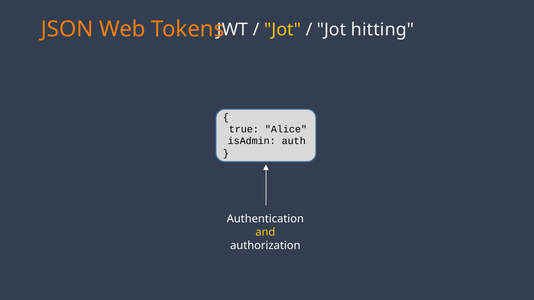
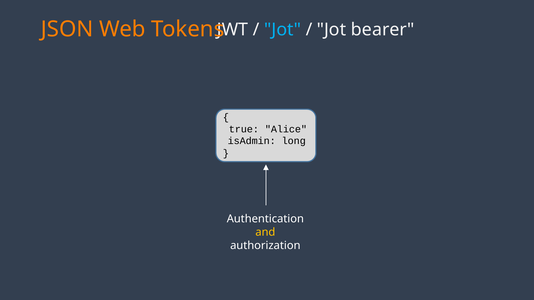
Jot at (283, 30) colour: yellow -> light blue
hitting: hitting -> bearer
auth: auth -> long
